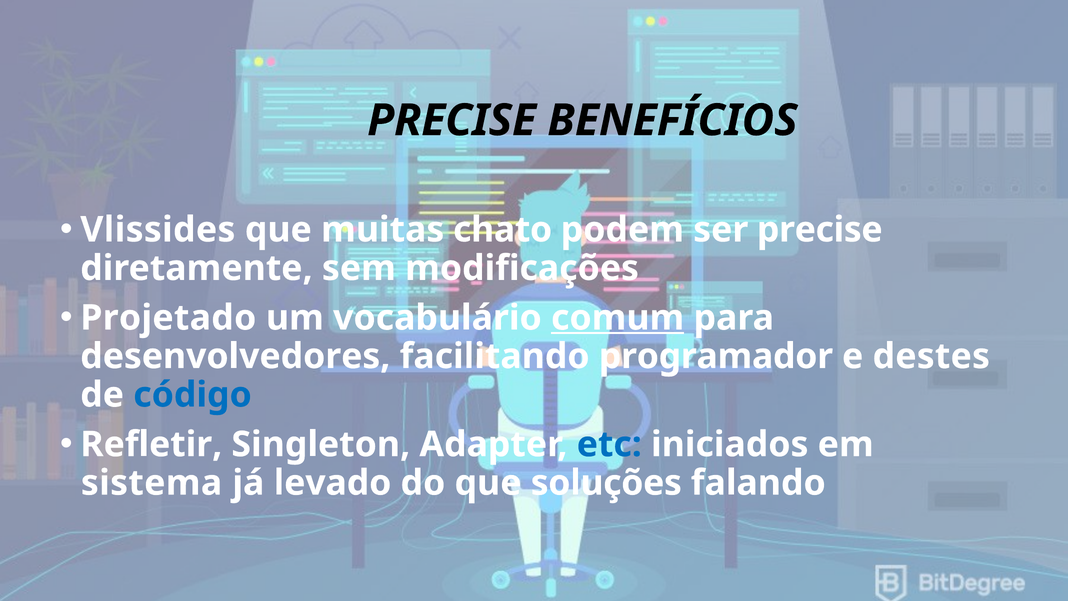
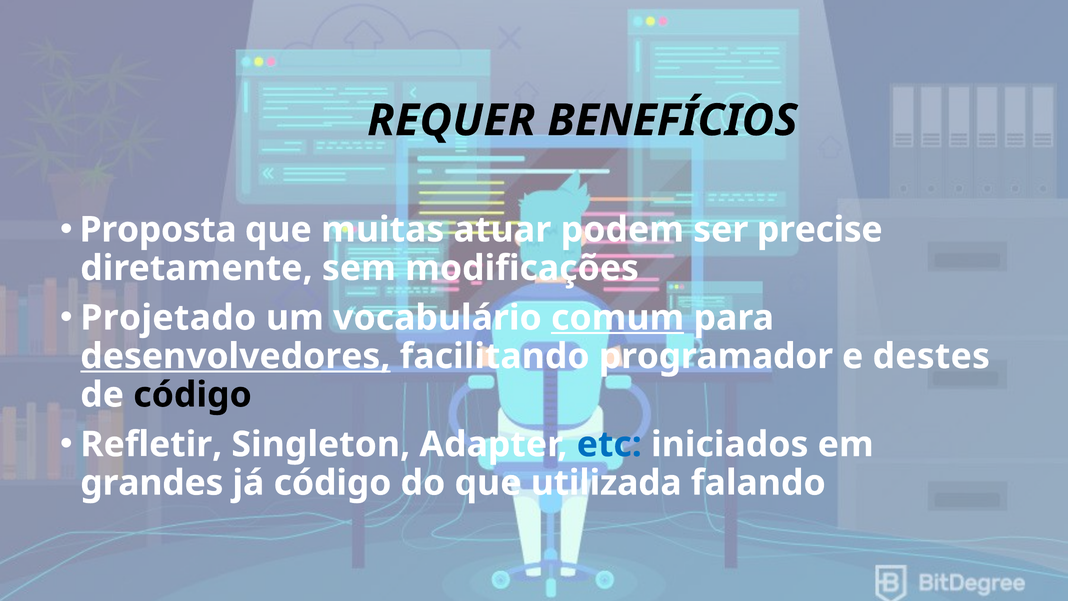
PRECISE at (452, 120): PRECISE -> REQUER
Vlissides: Vlissides -> Proposta
chato: chato -> atuar
desenvolvedores underline: none -> present
código at (193, 395) colour: blue -> black
sistema: sistema -> grandes
já levado: levado -> código
soluções: soluções -> utilizada
